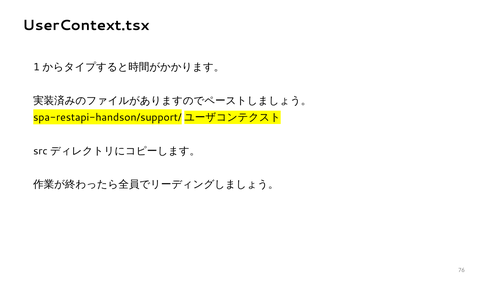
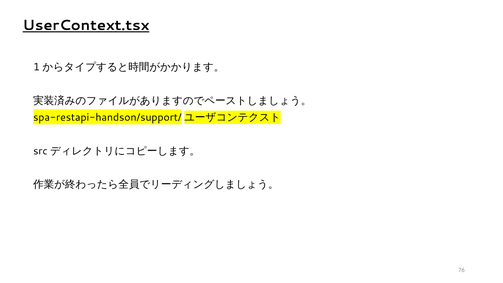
UserContext.tsx underline: none -> present
